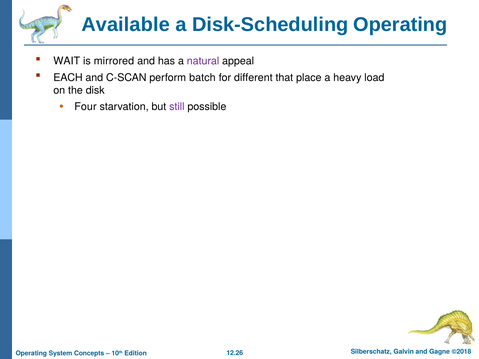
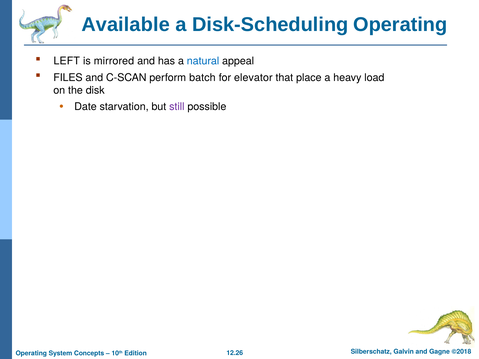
WAIT: WAIT -> LEFT
natural colour: purple -> blue
EACH: EACH -> FILES
different: different -> elevator
Four: Four -> Date
